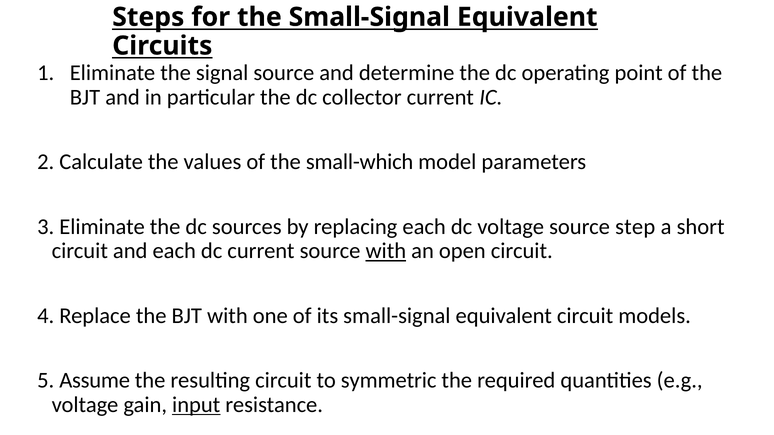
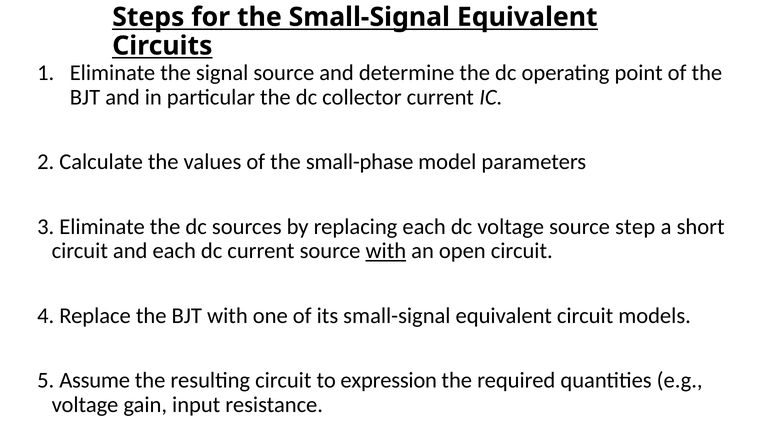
small-which: small-which -> small-phase
symmetric: symmetric -> expression
input underline: present -> none
